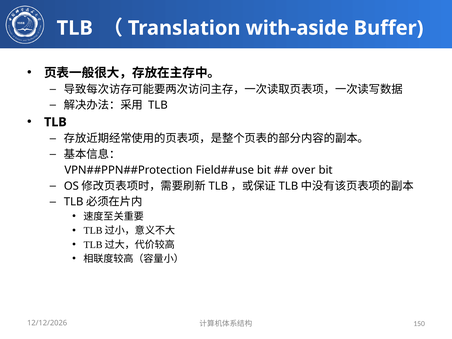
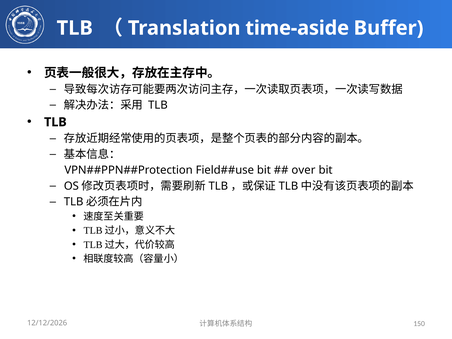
with-aside: with-aside -> time-aside
